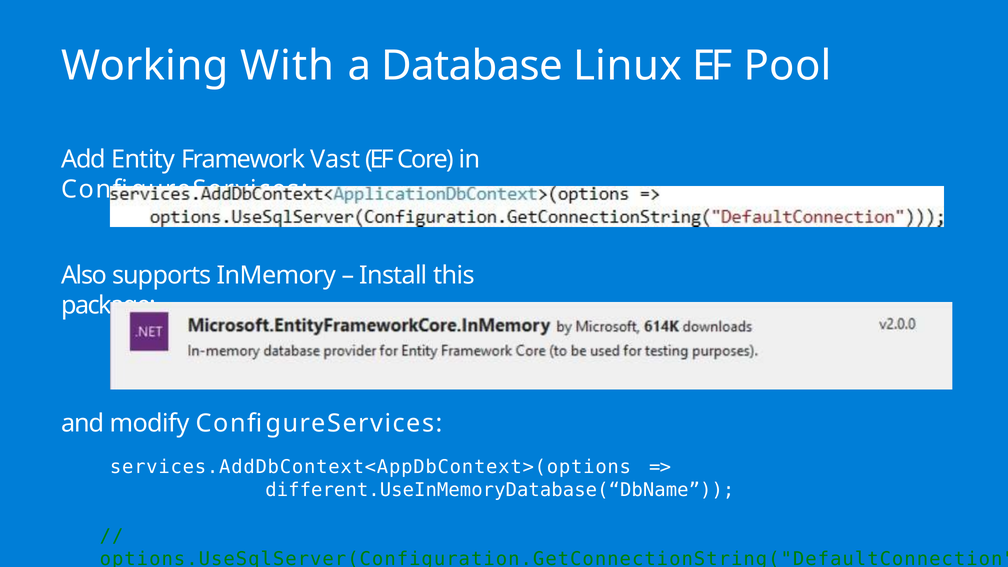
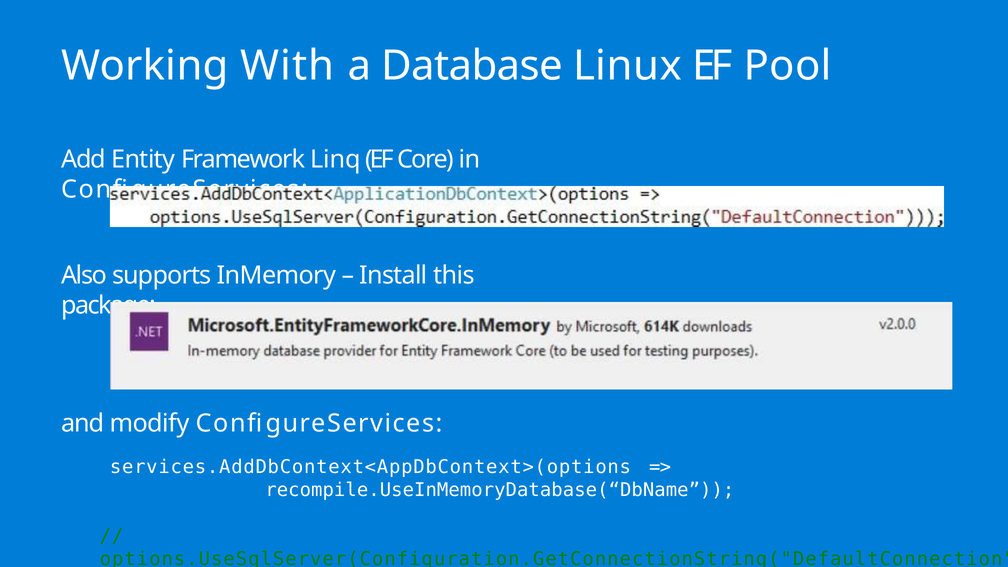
Vast: Vast -> Linq
different.UseInMemoryDatabase(“DbName: different.UseInMemoryDatabase(“DbName -> recompile.UseInMemoryDatabase(“DbName
